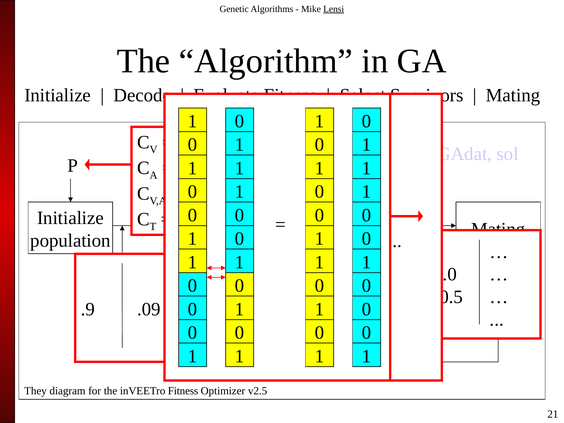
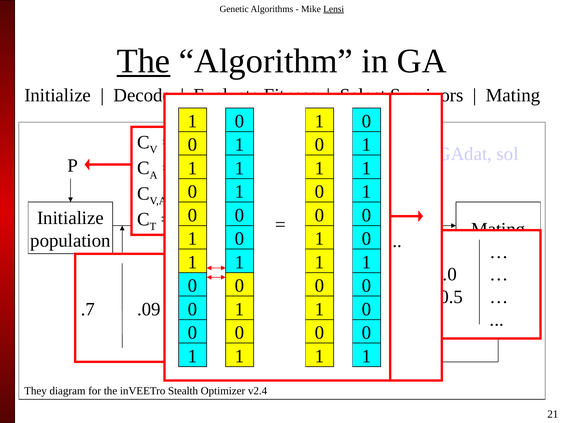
The at (144, 61) underline: none -> present
.9: .9 -> .7
inVEETro Fitness: Fitness -> Stealth
v2.5: v2.5 -> v2.4
